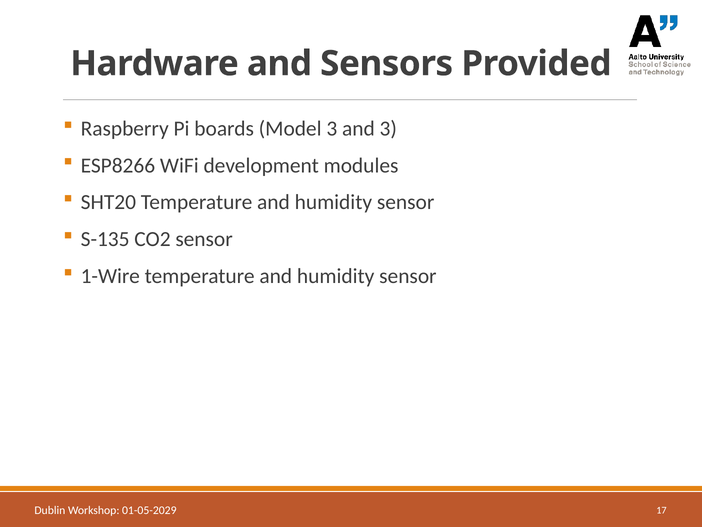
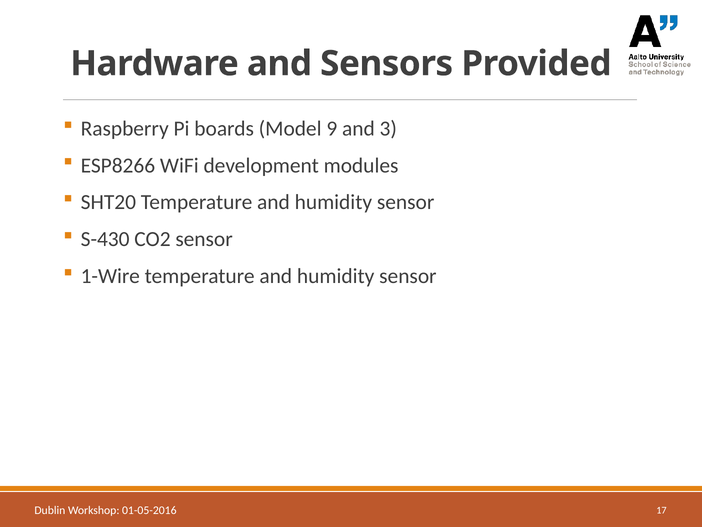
Model 3: 3 -> 9
S-135: S-135 -> S-430
01-05-2029: 01-05-2029 -> 01-05-2016
